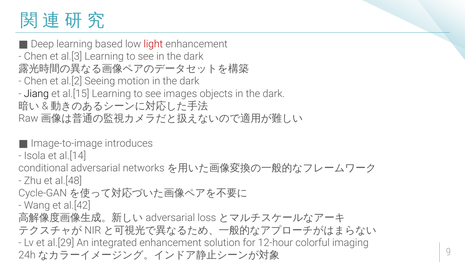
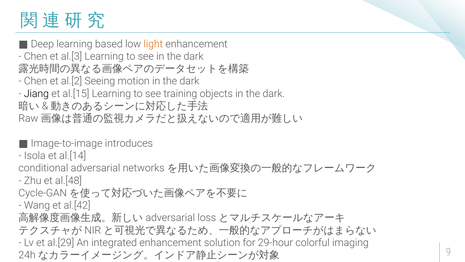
light colour: red -> orange
images: images -> training
12-hour: 12-hour -> 29-hour
